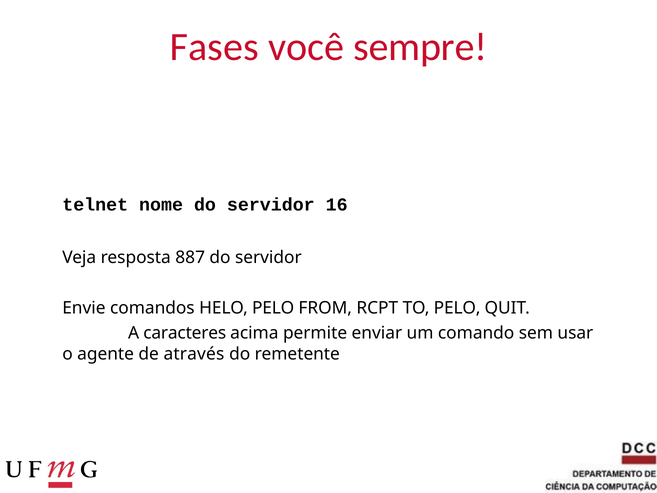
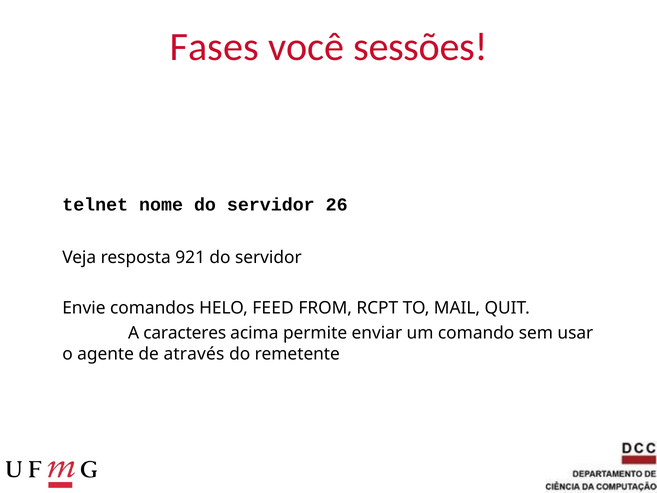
sempre: sempre -> sessões
16: 16 -> 26
887: 887 -> 921
HELO PELO: PELO -> FEED
TO PELO: PELO -> MAIL
